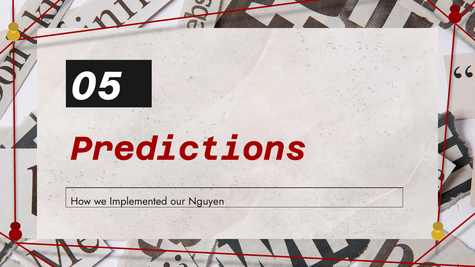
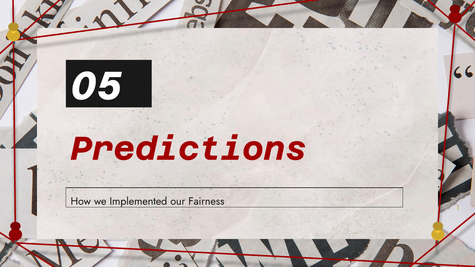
Nguyen: Nguyen -> Fairness
